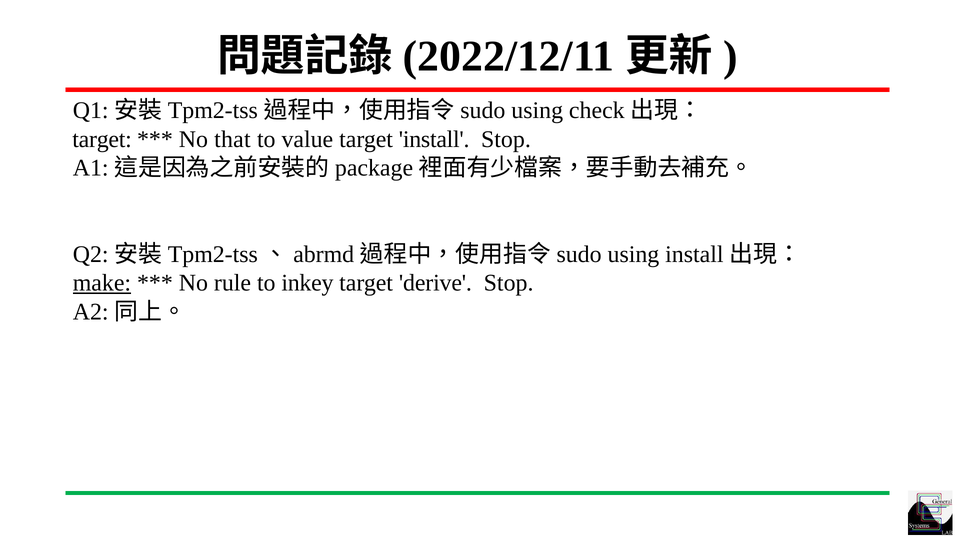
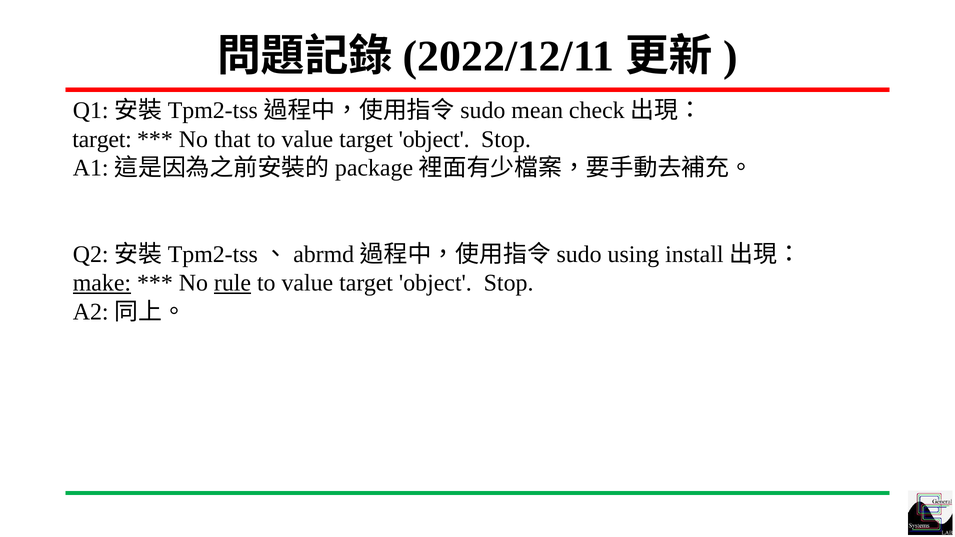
using at (537, 110): using -> mean
install at (434, 139): install -> object
rule underline: none -> present
inkey at (307, 283): inkey -> value
derive at (435, 283): derive -> object
